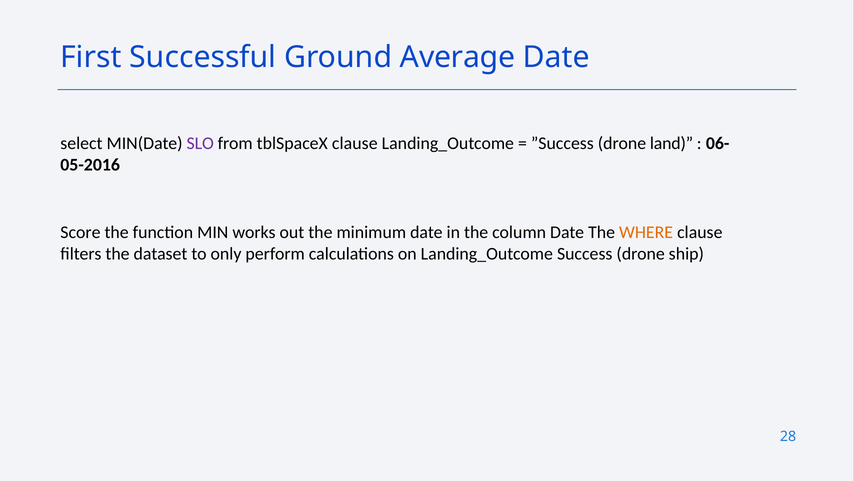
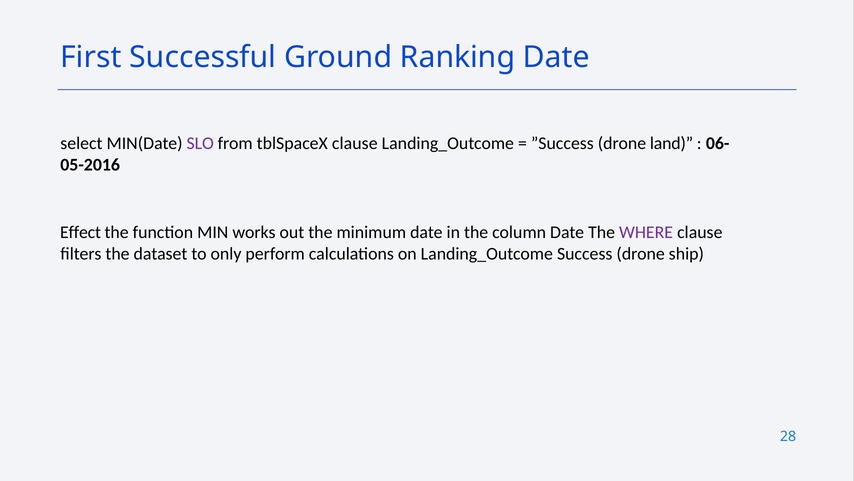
Average: Average -> Ranking
Score: Score -> Effect
WHERE colour: orange -> purple
